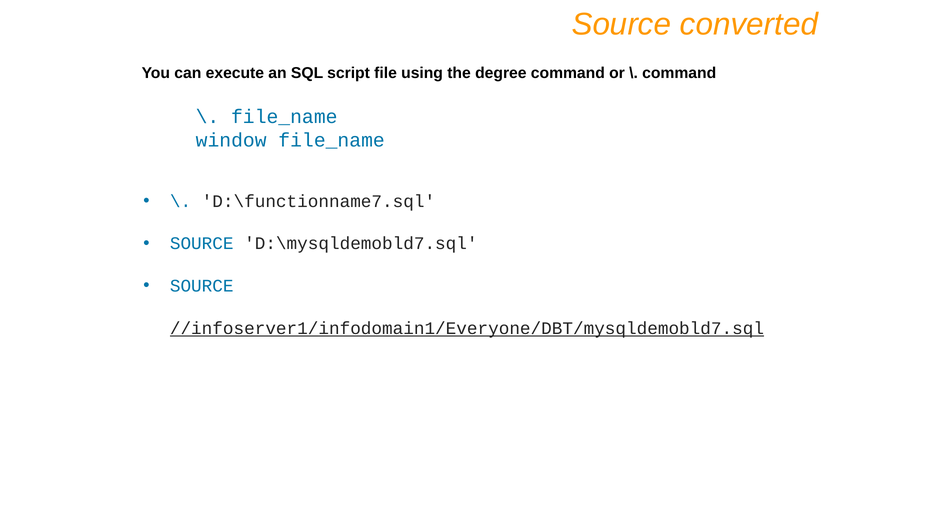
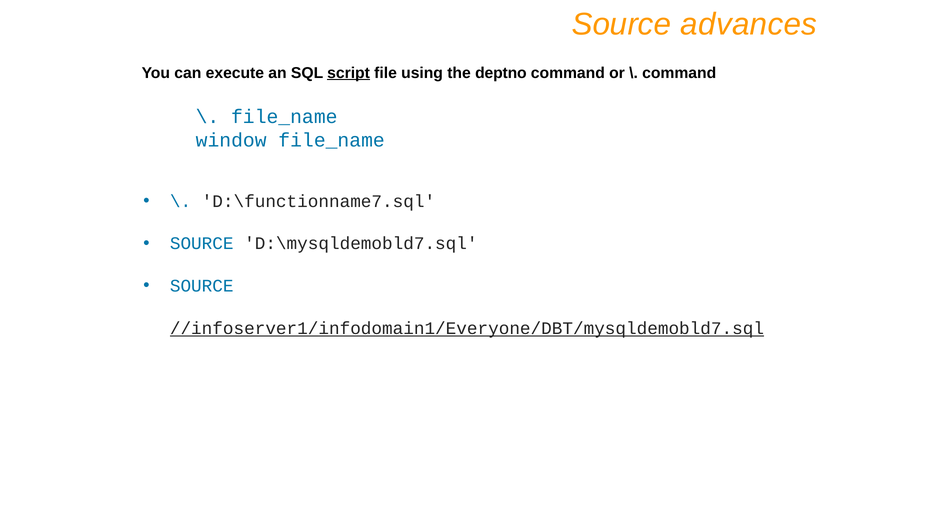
converted: converted -> advances
script underline: none -> present
degree: degree -> deptno
